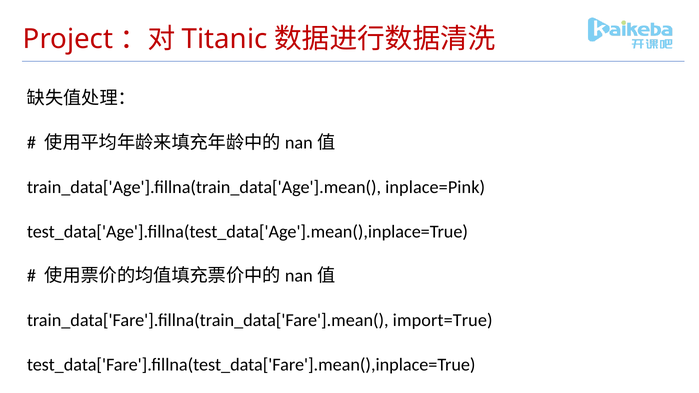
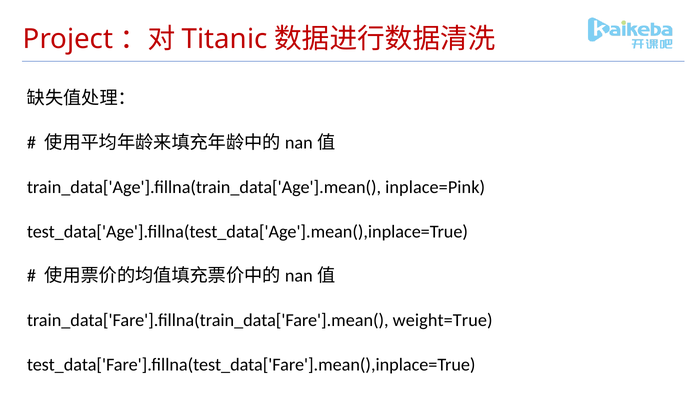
import=True: import=True -> weight=True
